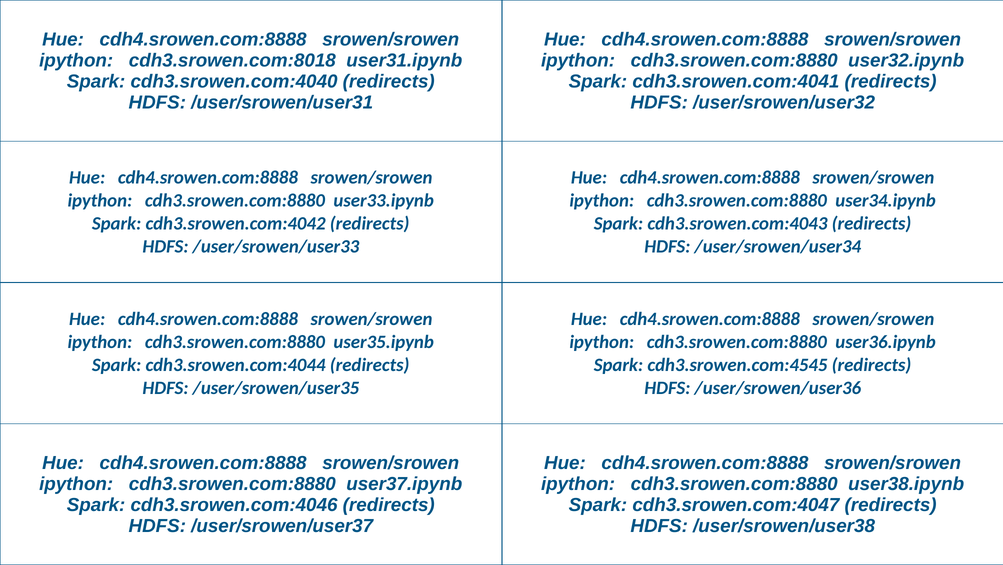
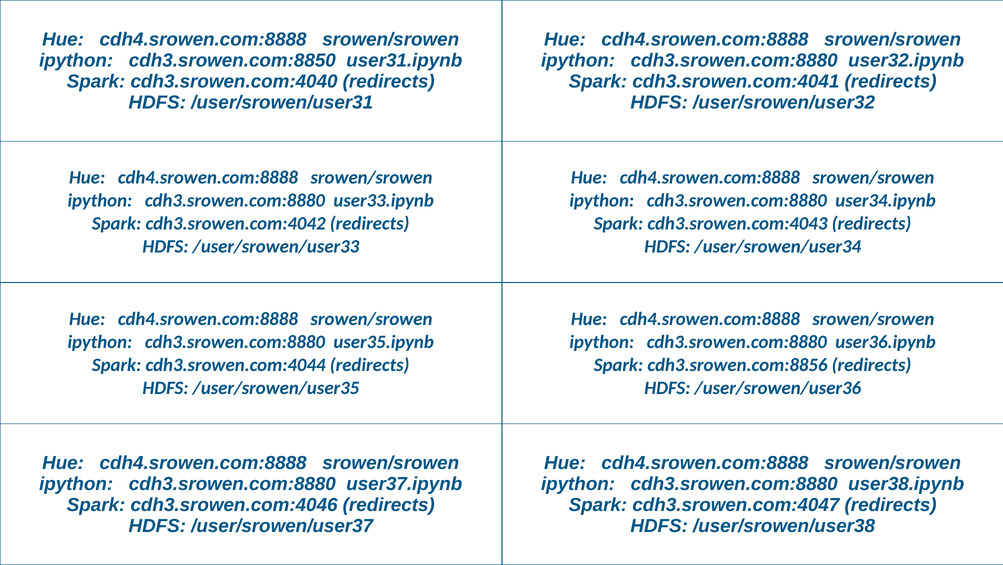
cdh3.srowen.com:8018: cdh3.srowen.com:8018 -> cdh3.srowen.com:8850
cdh3.srowen.com:4545: cdh3.srowen.com:4545 -> cdh3.srowen.com:8856
